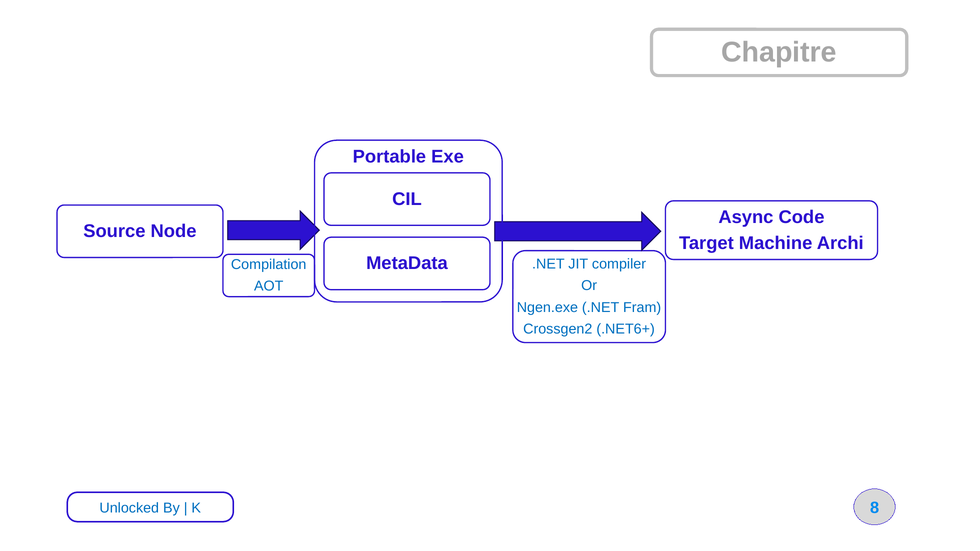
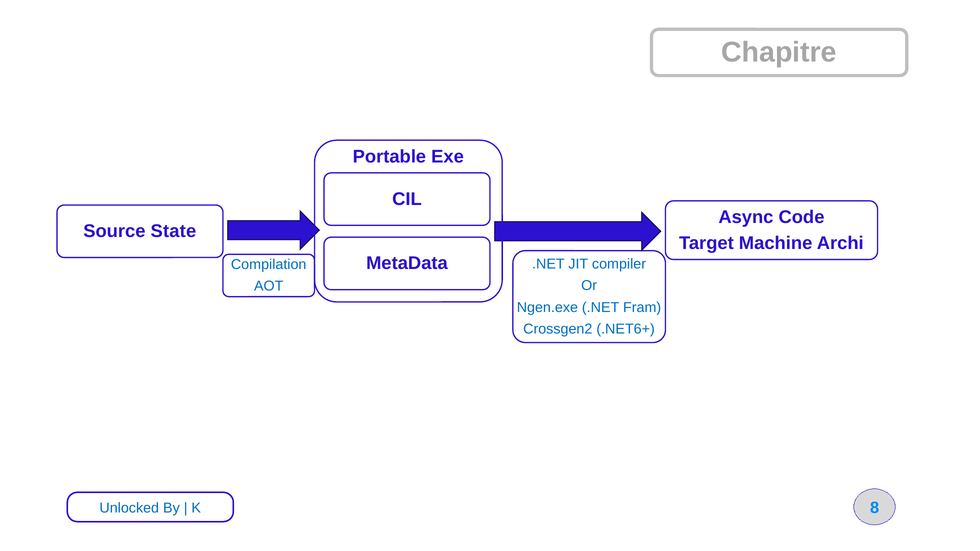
Node: Node -> State
